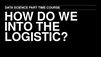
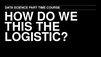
INTO: INTO -> THIS
